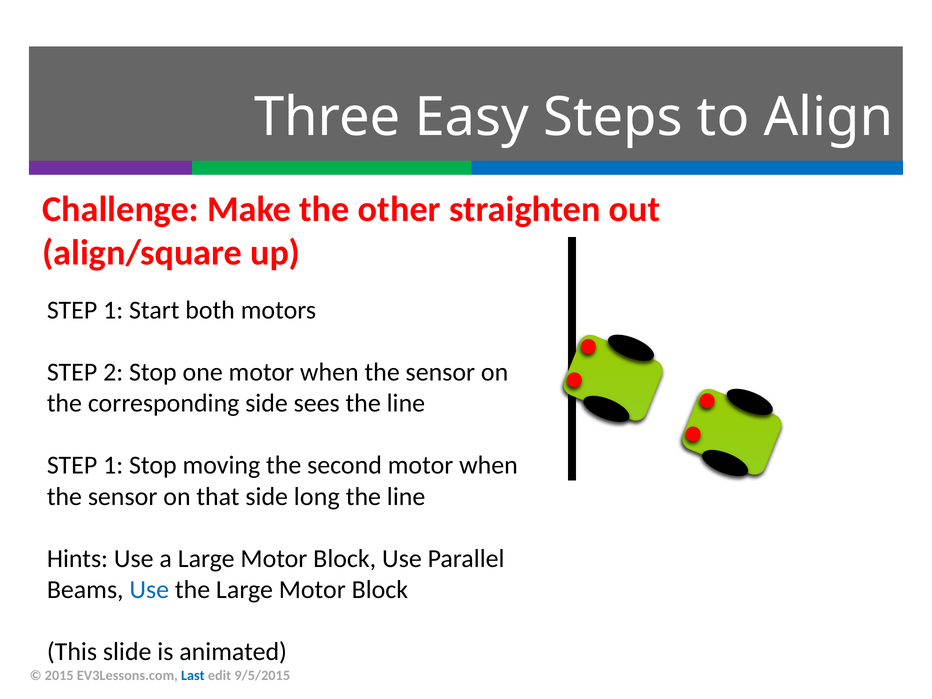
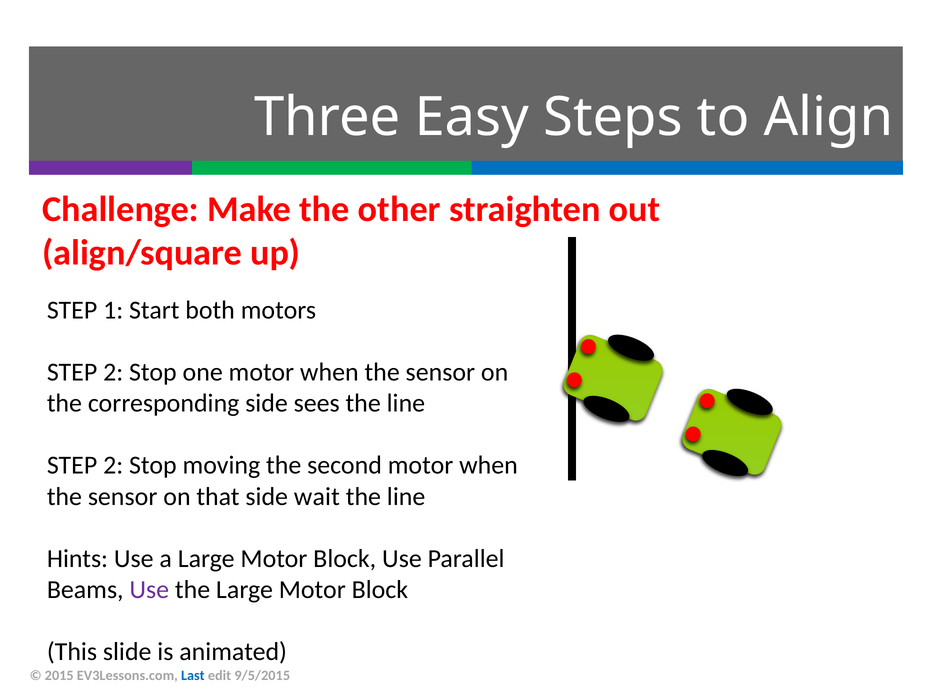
1 at (113, 465): 1 -> 2
long: long -> wait
Use at (149, 590) colour: blue -> purple
